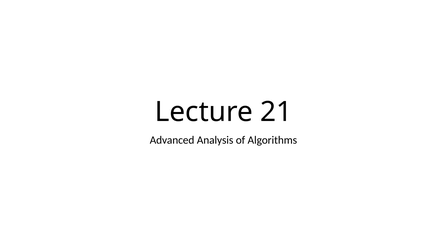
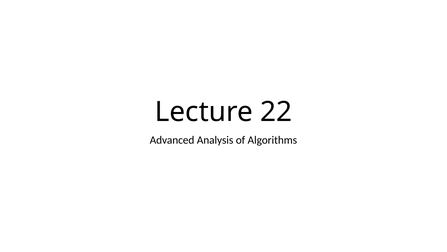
21: 21 -> 22
